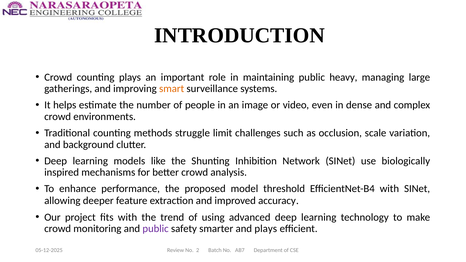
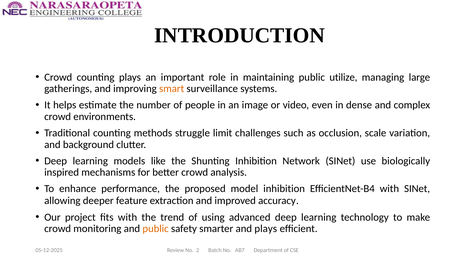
heavy: heavy -> utilize
model threshold: threshold -> inhibition
public at (156, 229) colour: purple -> orange
